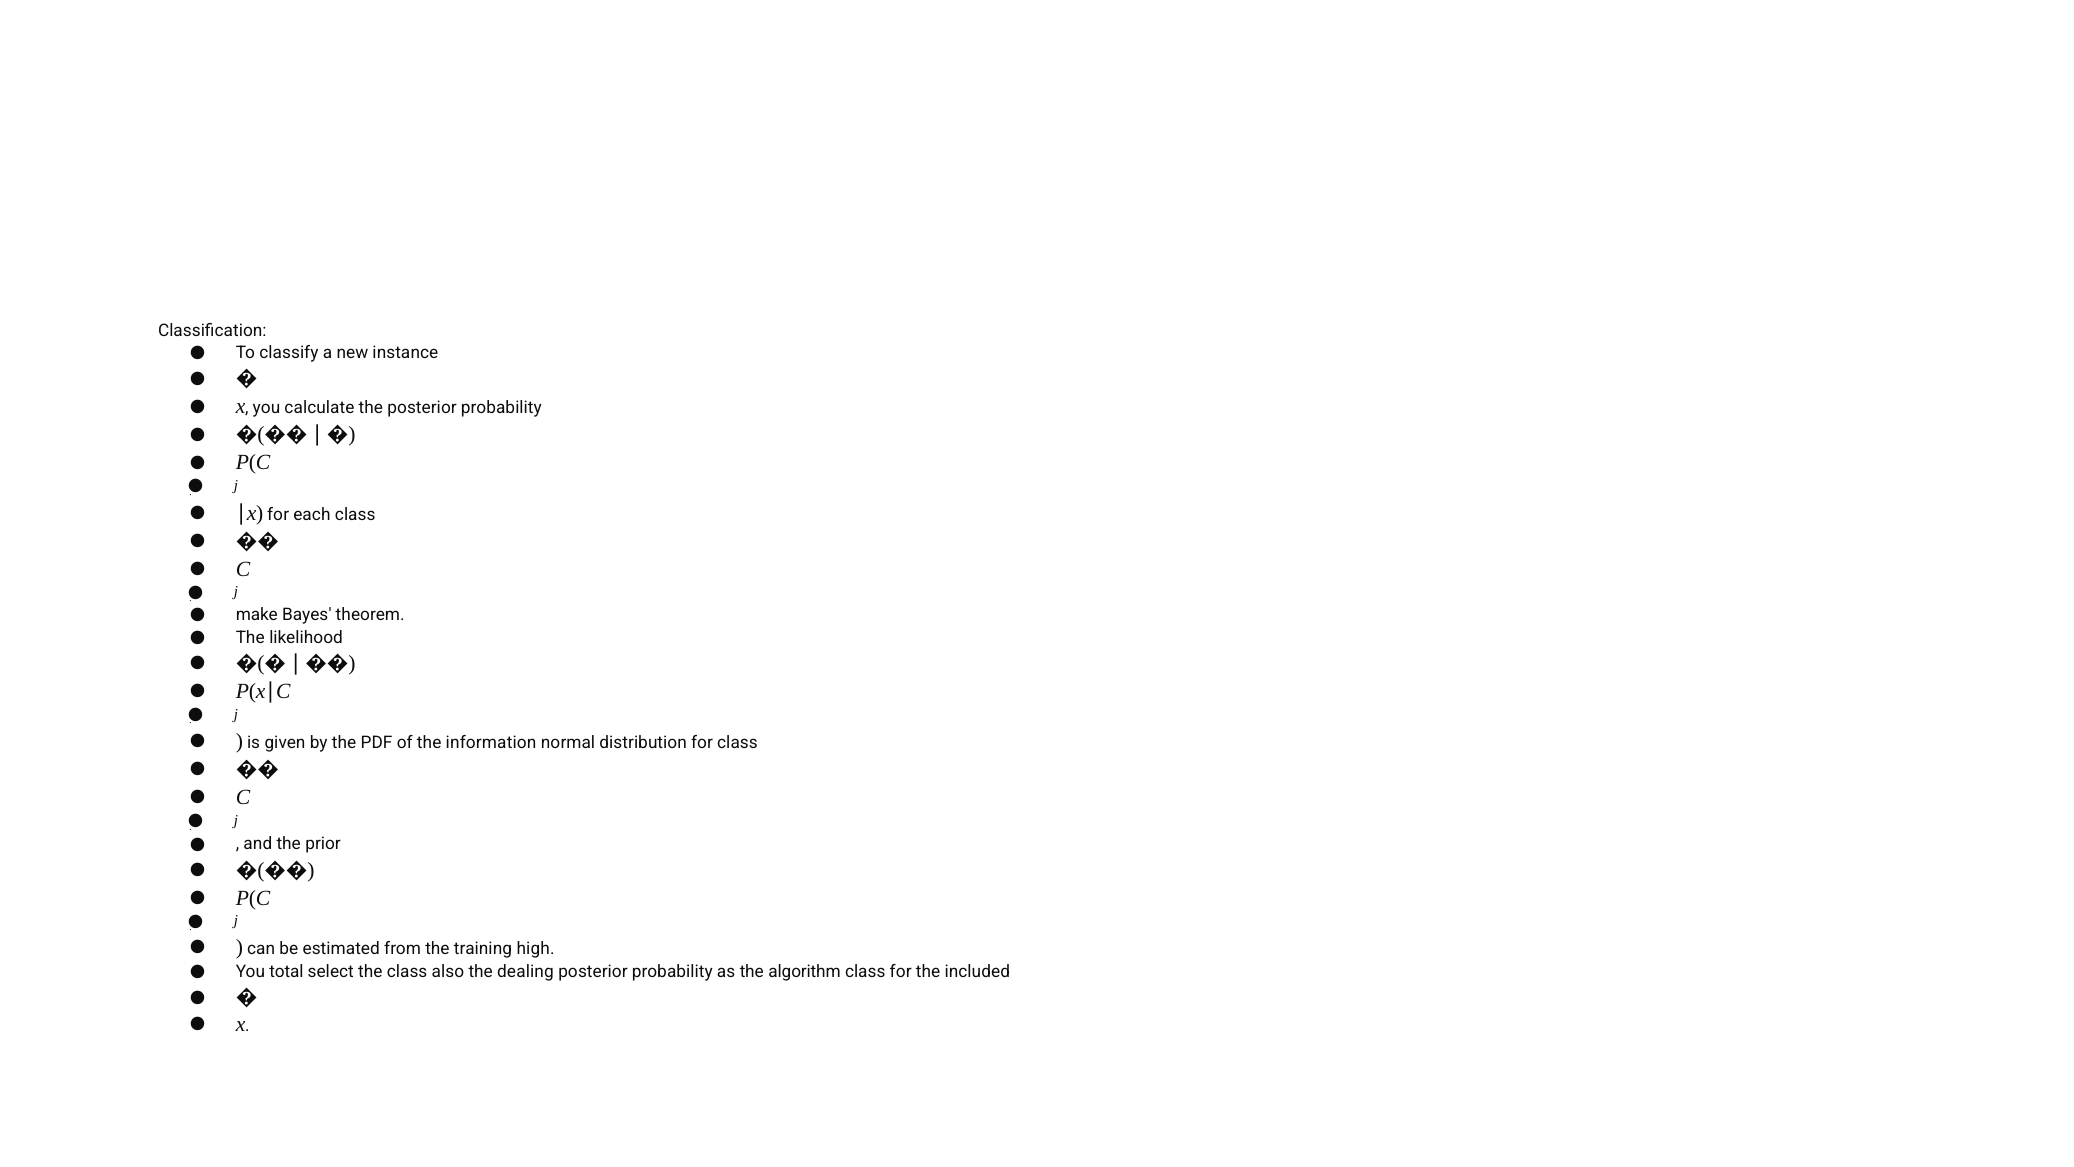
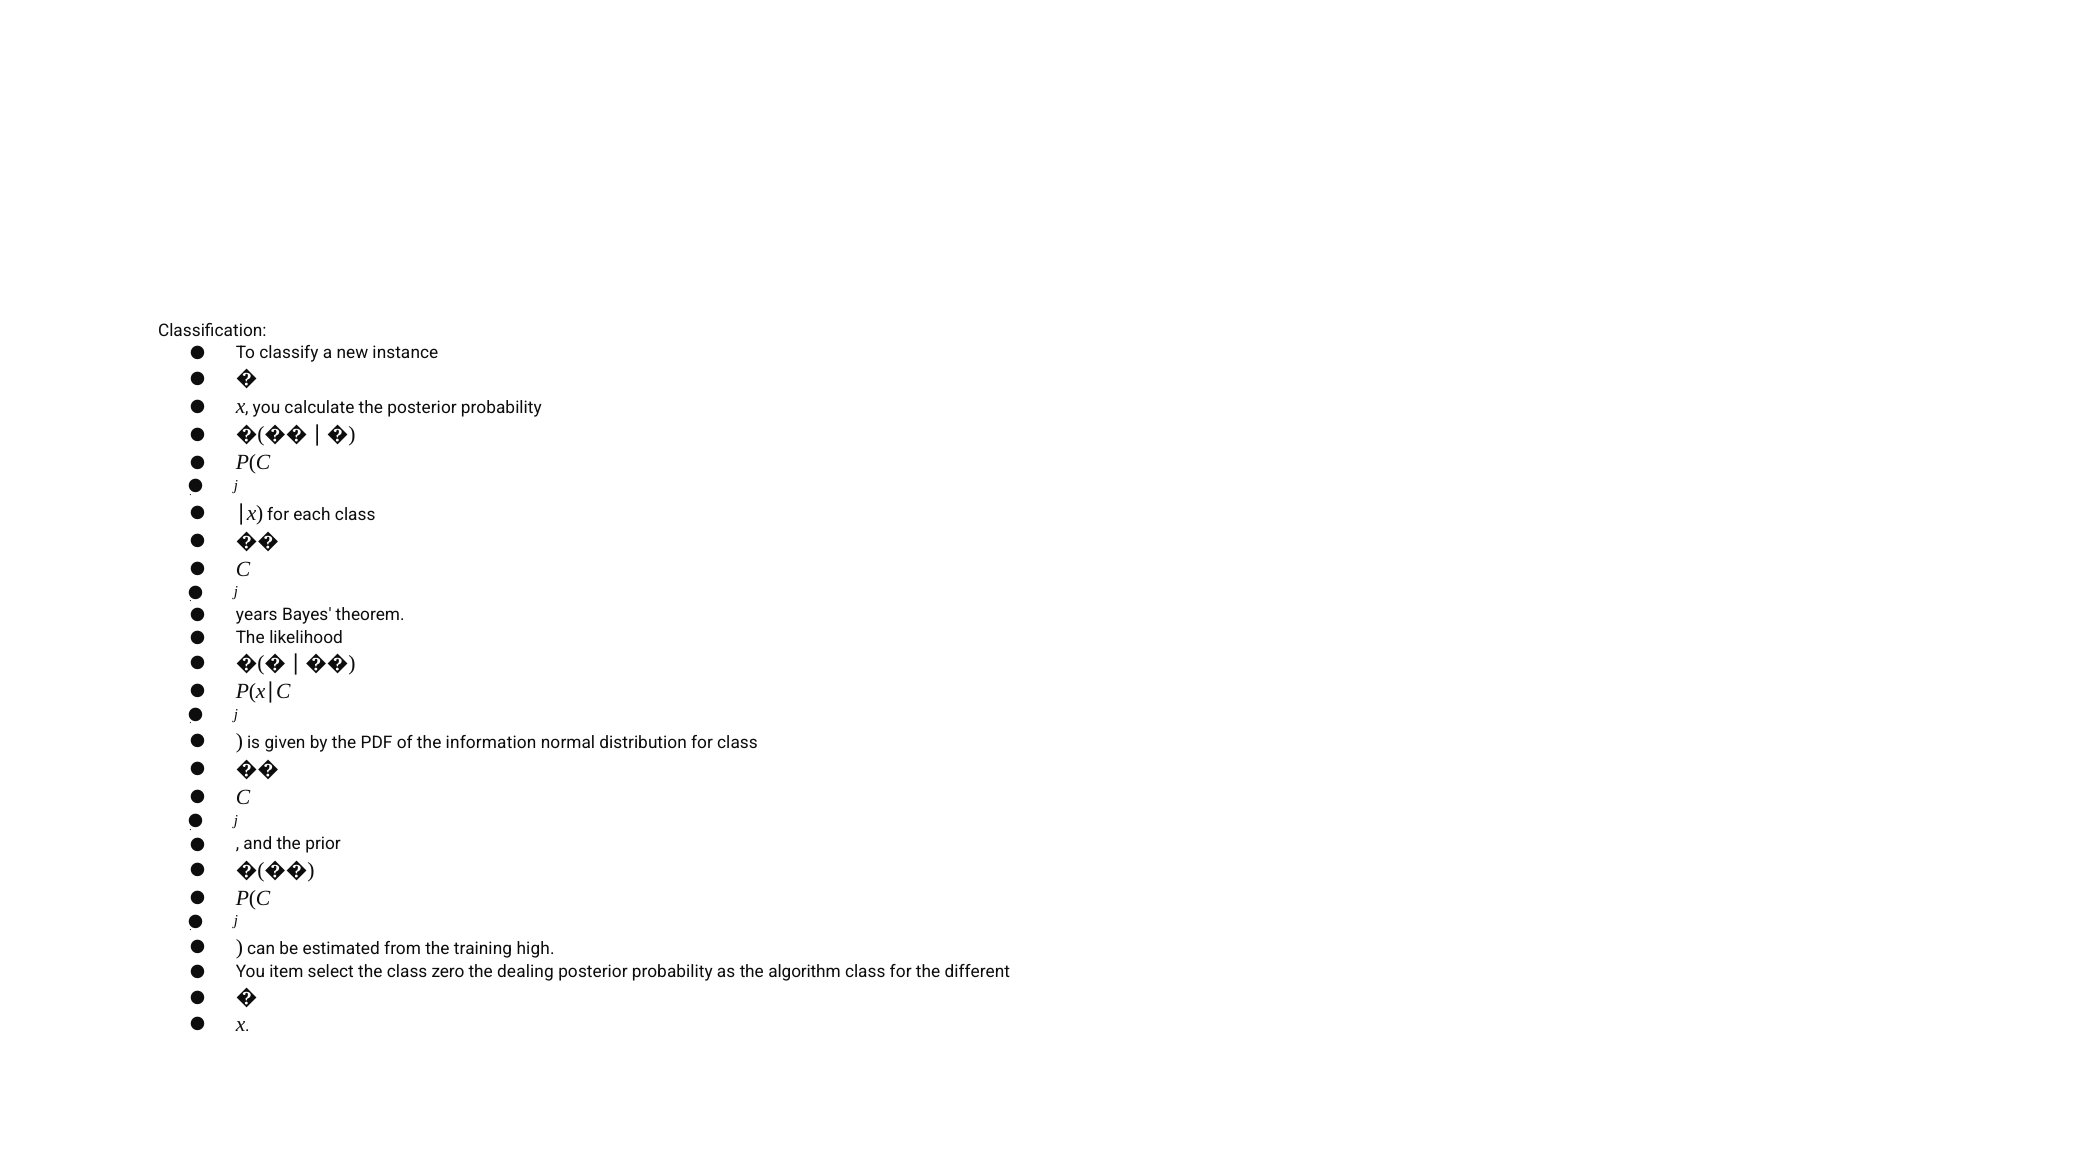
make: make -> years
total: total -> item
also: also -> zero
included: included -> different
